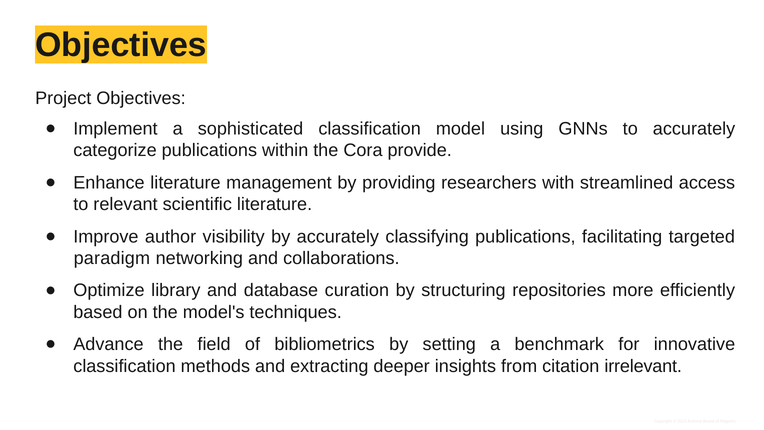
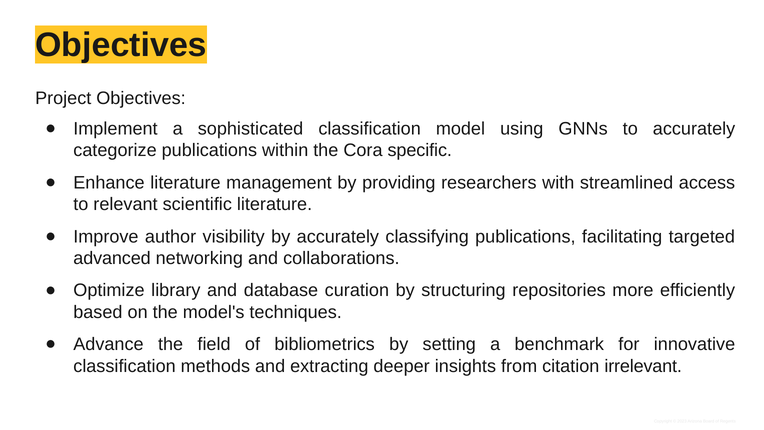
provide: provide -> specific
paradigm: paradigm -> advanced
